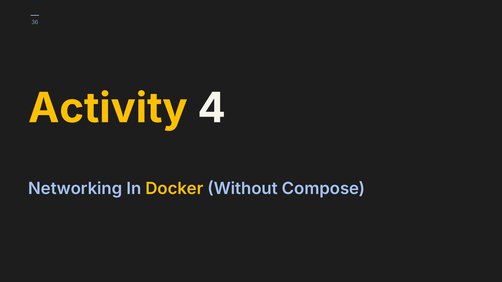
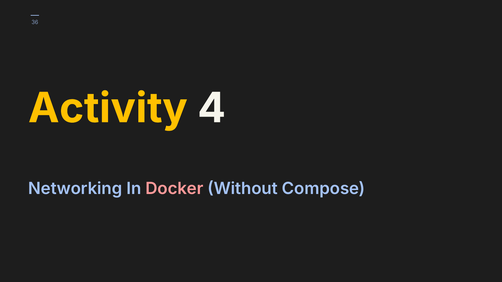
Docker colour: yellow -> pink
